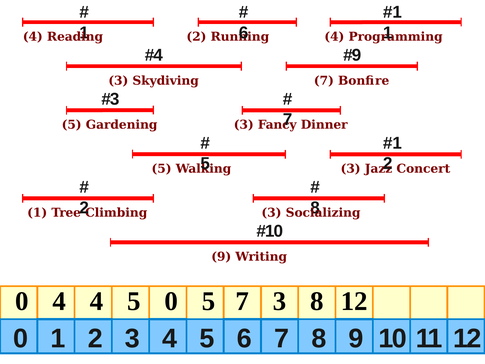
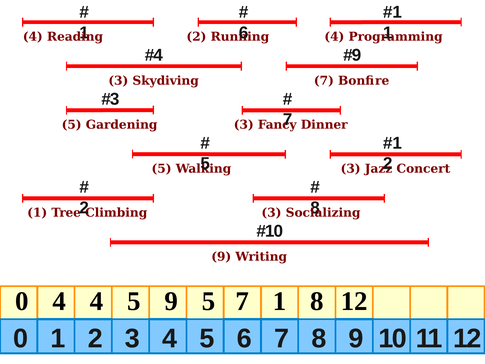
5 0: 0 -> 9
7 3: 3 -> 1
